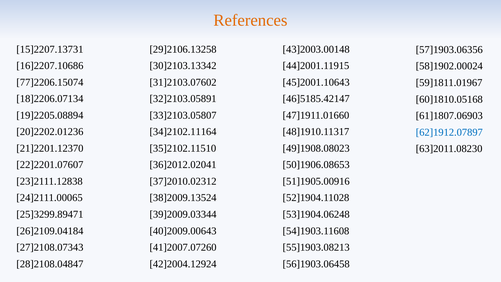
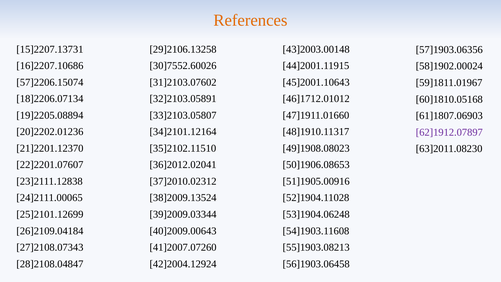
30]2103.13342: 30]2103.13342 -> 30]7552.60026
77]2206.15074: 77]2206.15074 -> 57]2206.15074
46]5185.42147: 46]5185.42147 -> 46]1712.01012
34]2102.11164: 34]2102.11164 -> 34]2101.12164
62]1912.07897 colour: blue -> purple
25]3299.89471: 25]3299.89471 -> 25]2101.12699
